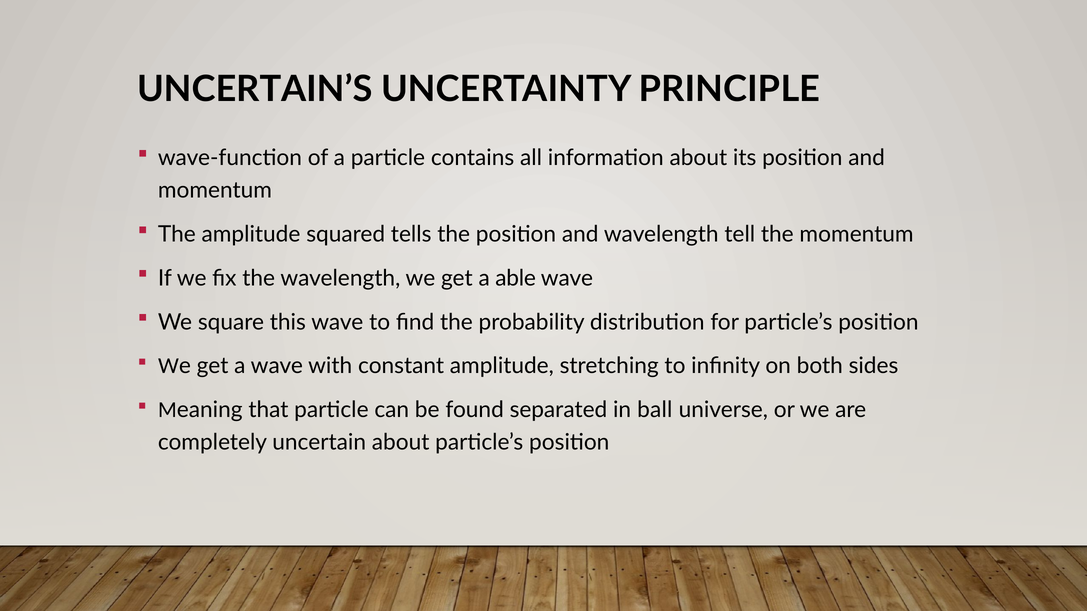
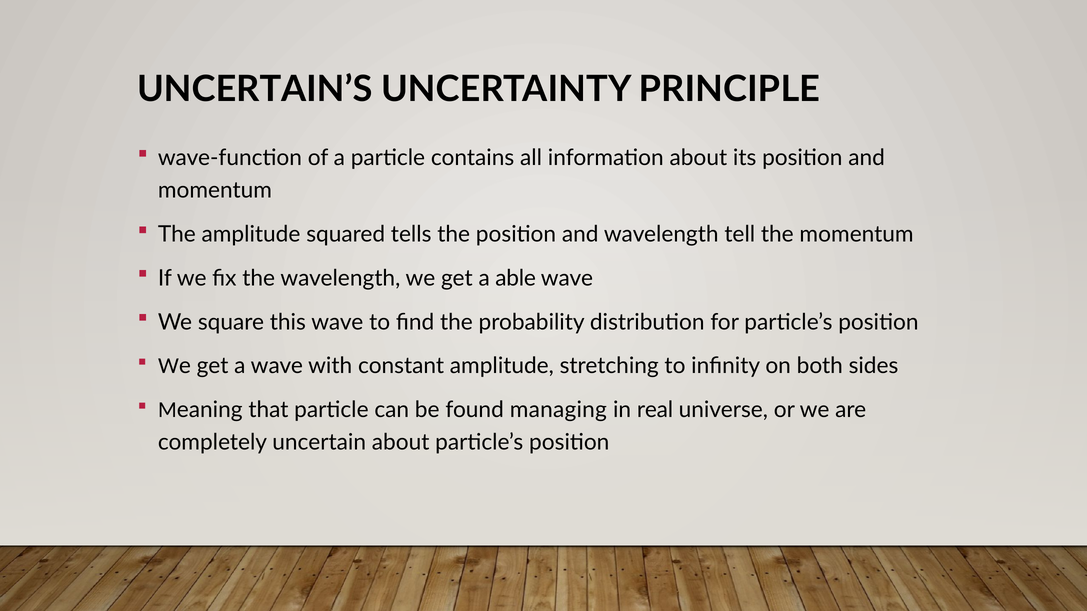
separated: separated -> managing
ball: ball -> real
